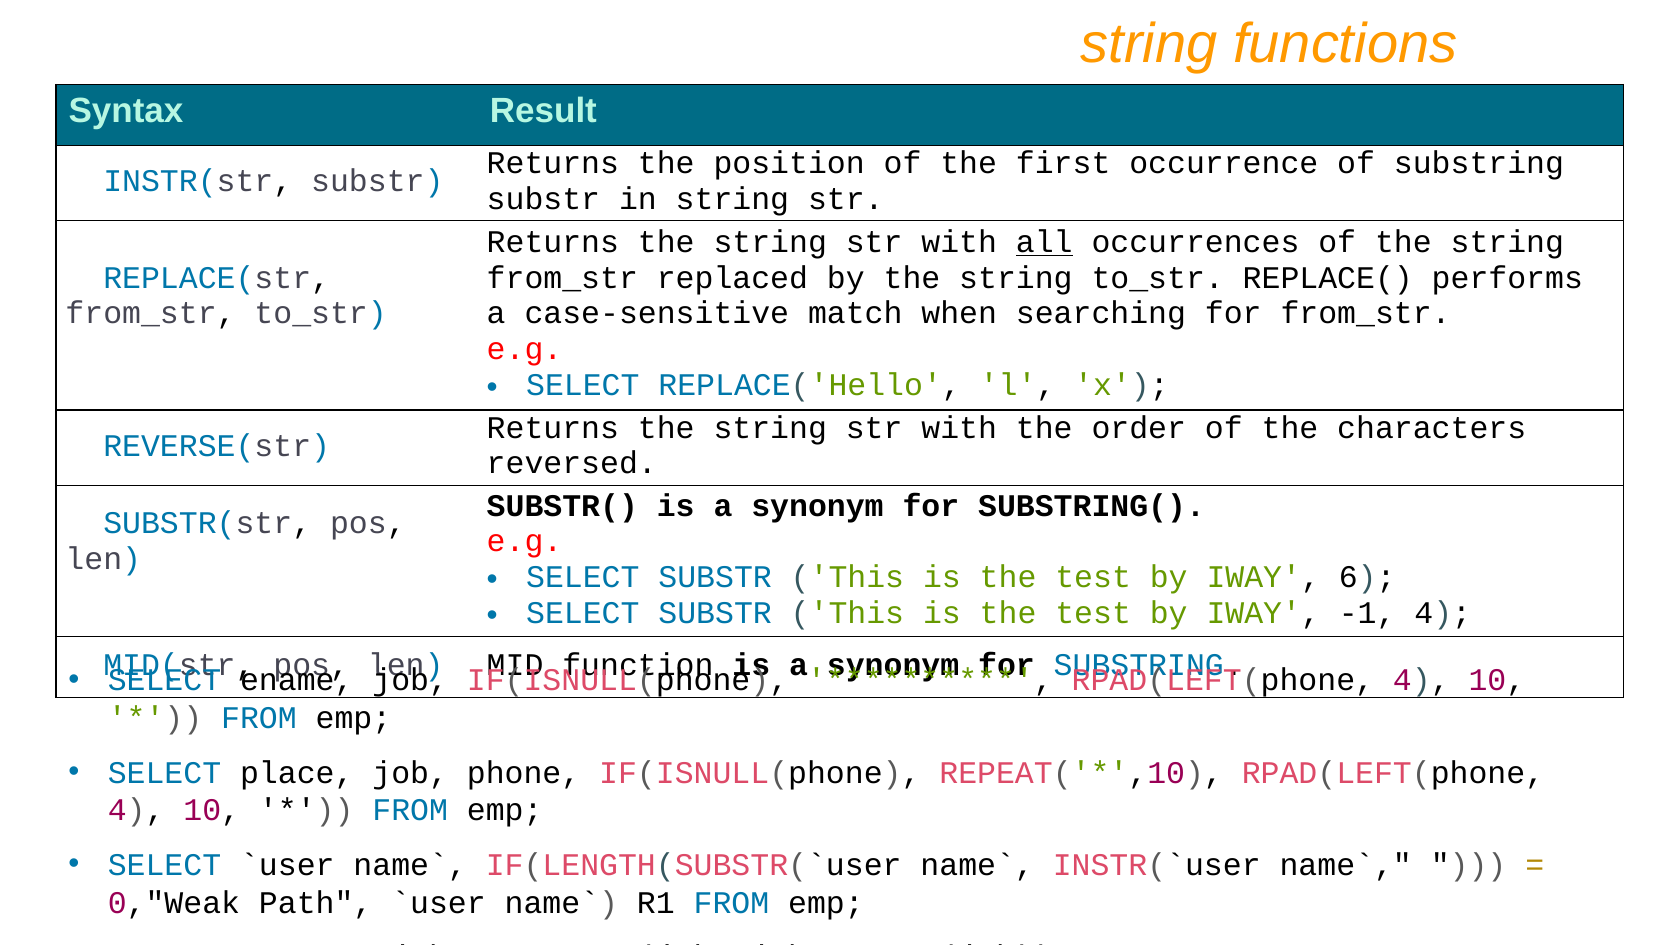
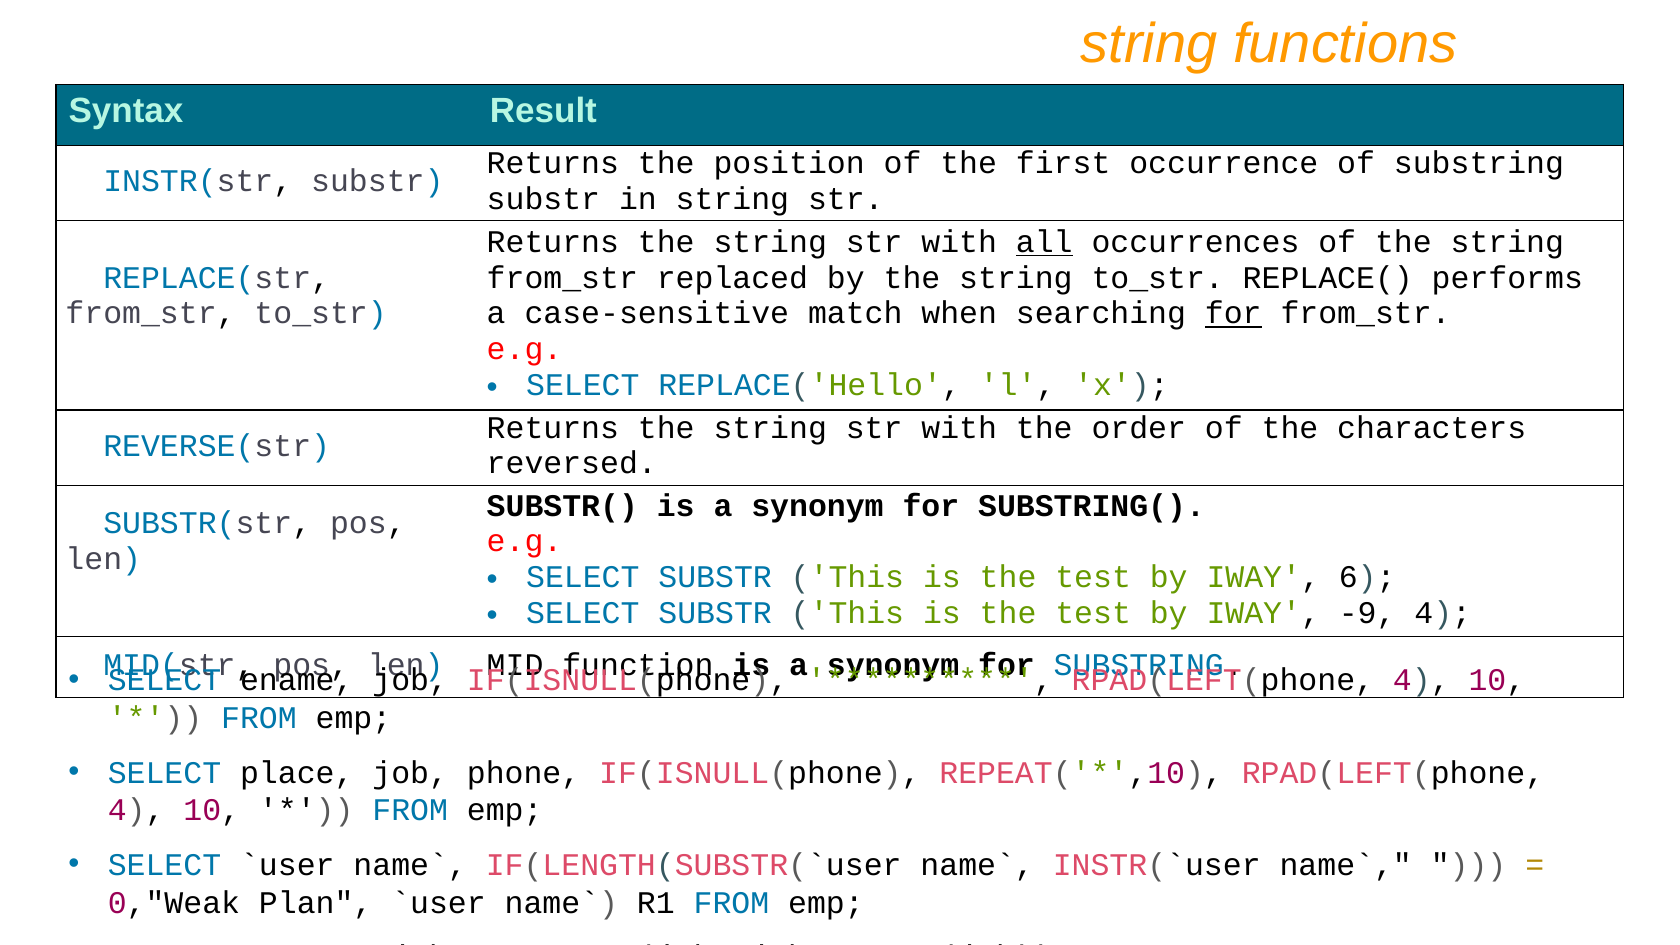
for at (1233, 313) underline: none -> present
-1: -1 -> -9
Path: Path -> Plan
